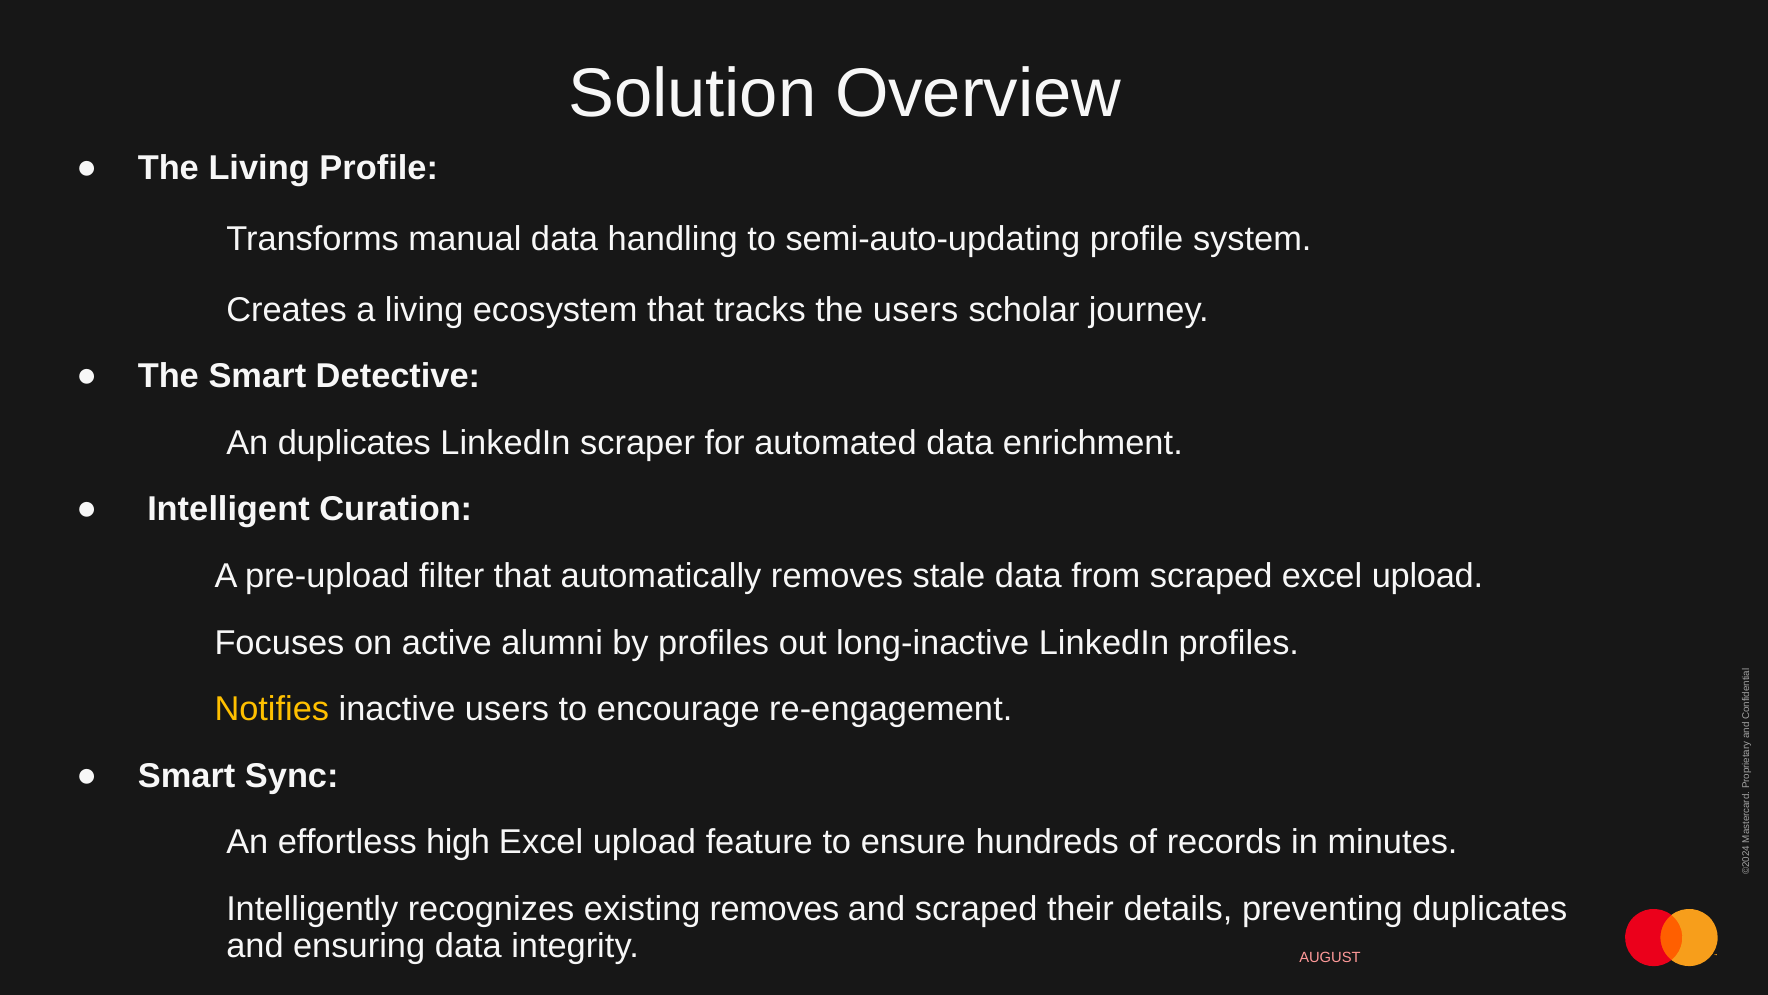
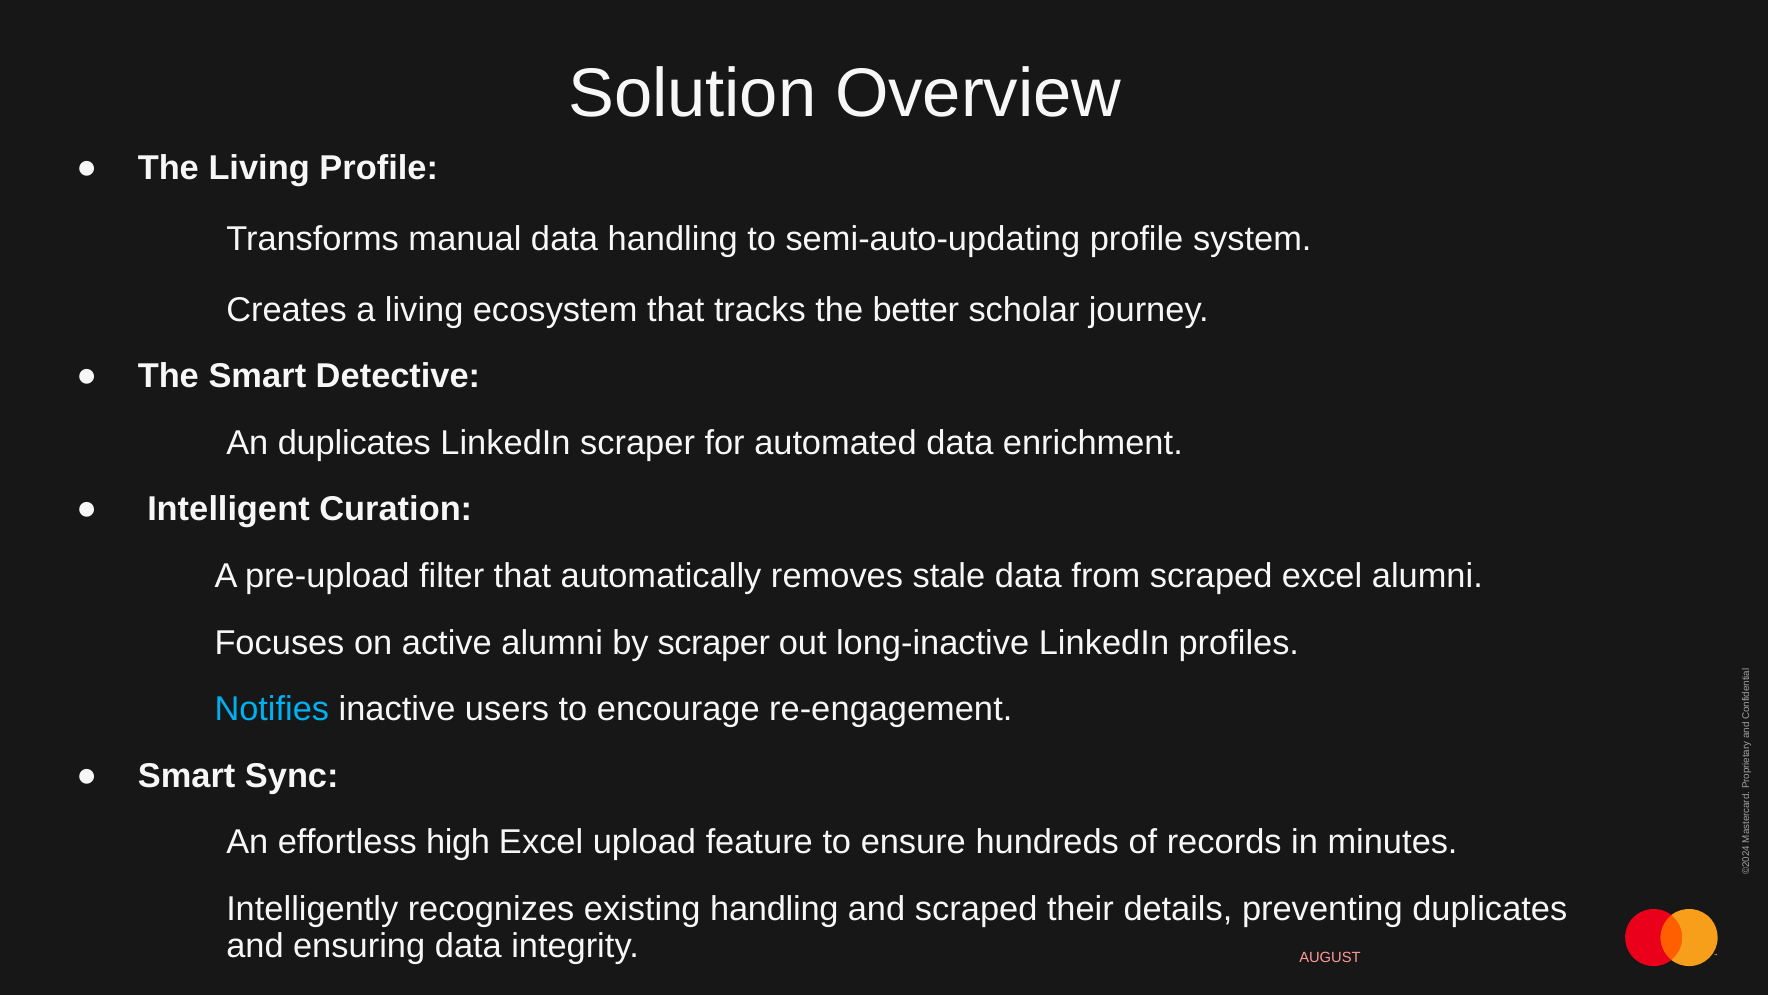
the users: users -> better
scraped excel upload: upload -> alumni
by profiles: profiles -> scraper
Notifies colour: yellow -> light blue
existing removes: removes -> handling
